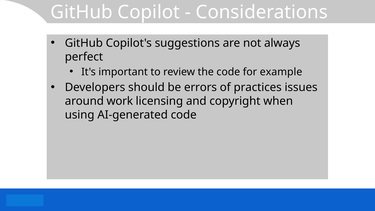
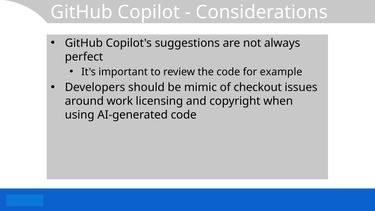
errors: errors -> mimic
practices: practices -> checkout
